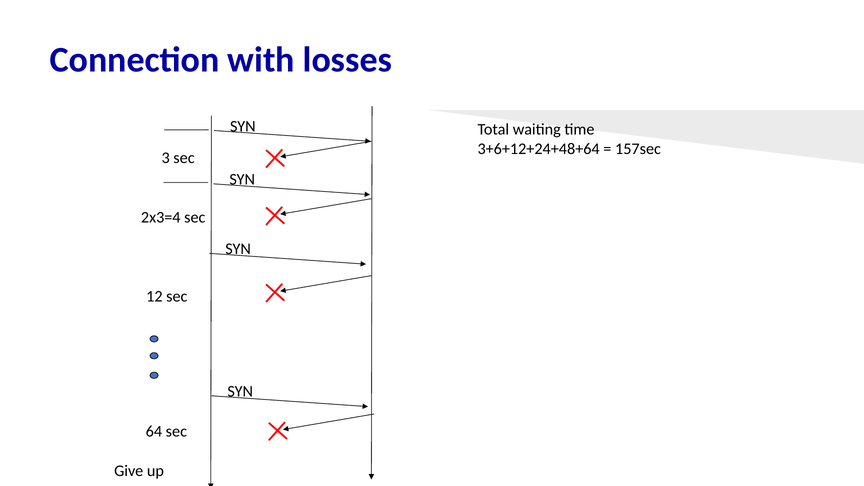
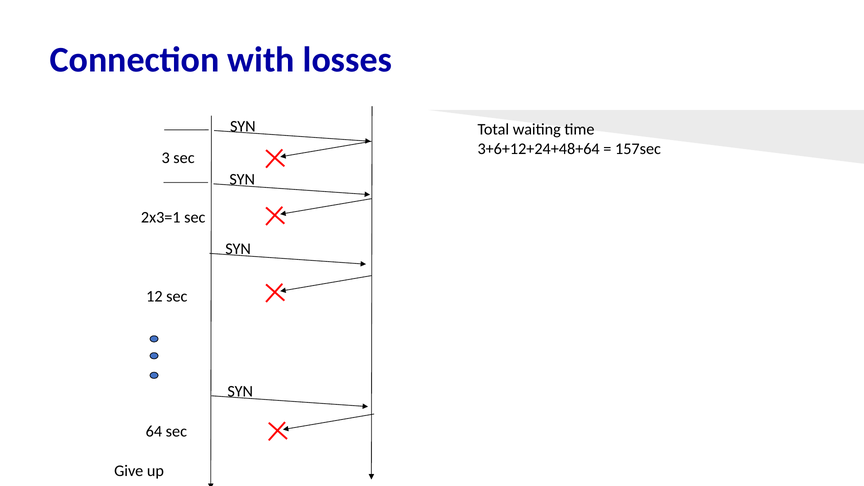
2x3=4: 2x3=4 -> 2x3=1
